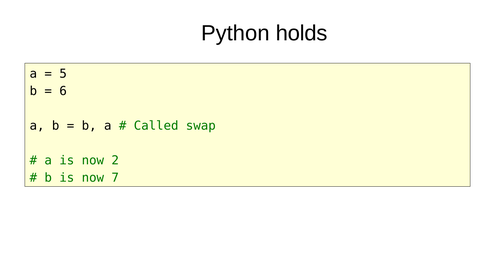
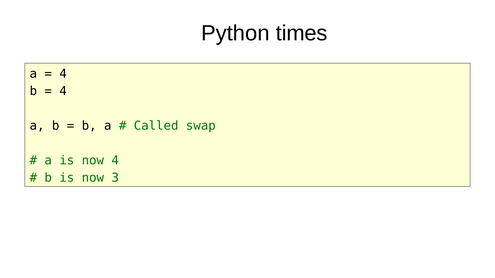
holds: holds -> times
5 at (63, 74): 5 -> 4
6 at (63, 91): 6 -> 4
now 2: 2 -> 4
7: 7 -> 3
